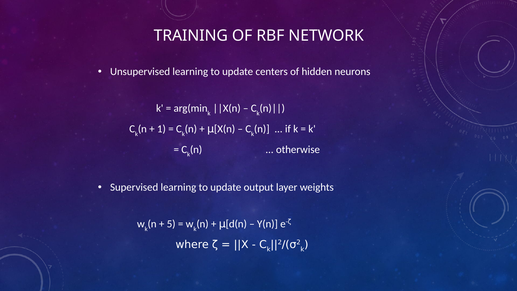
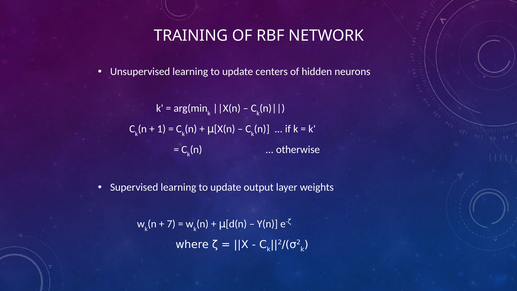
5: 5 -> 7
